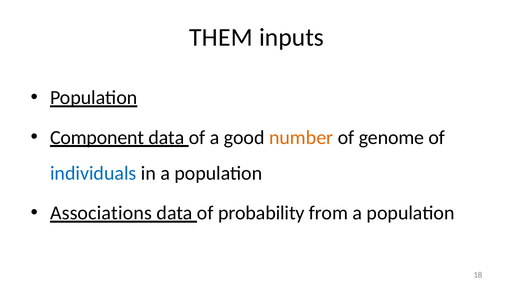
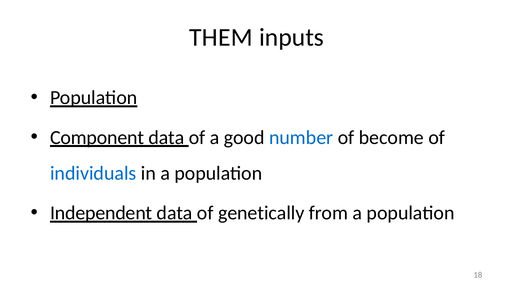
number colour: orange -> blue
genome: genome -> become
Associations: Associations -> Independent
probability: probability -> genetically
